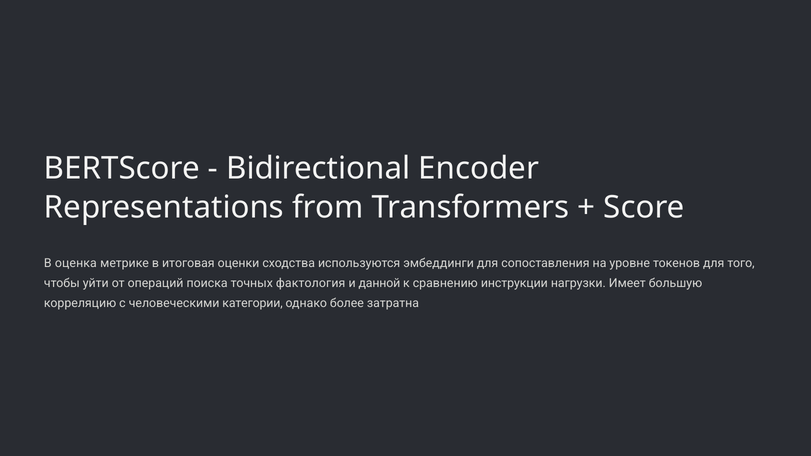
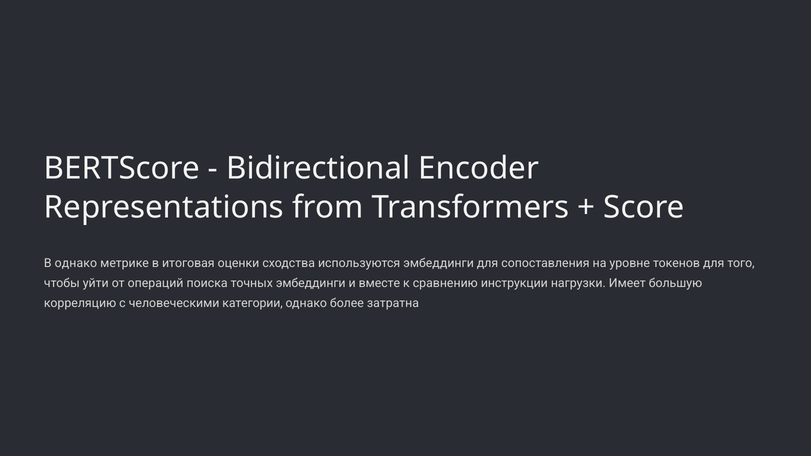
В оценка: оценка -> однако
точных фактология: фактология -> эмбеддинги
данной: данной -> вместе
